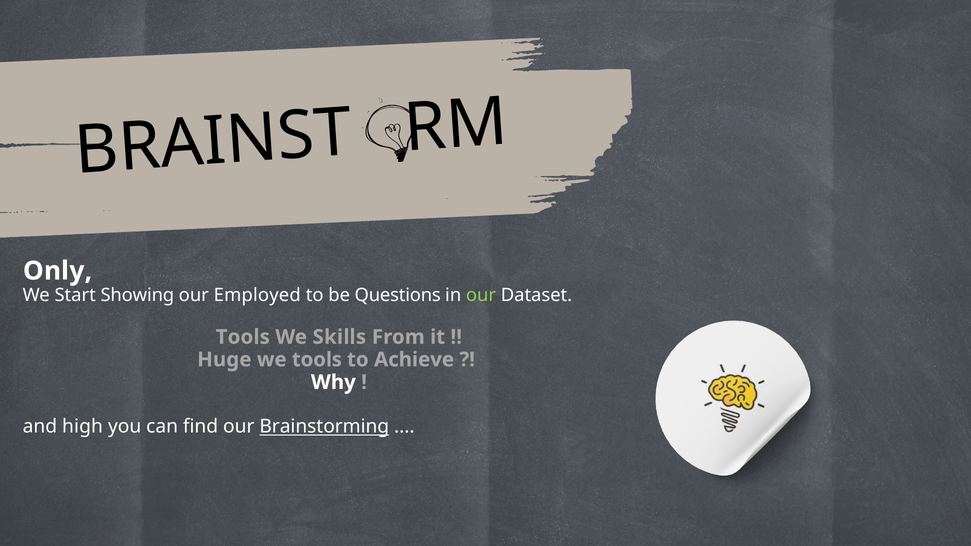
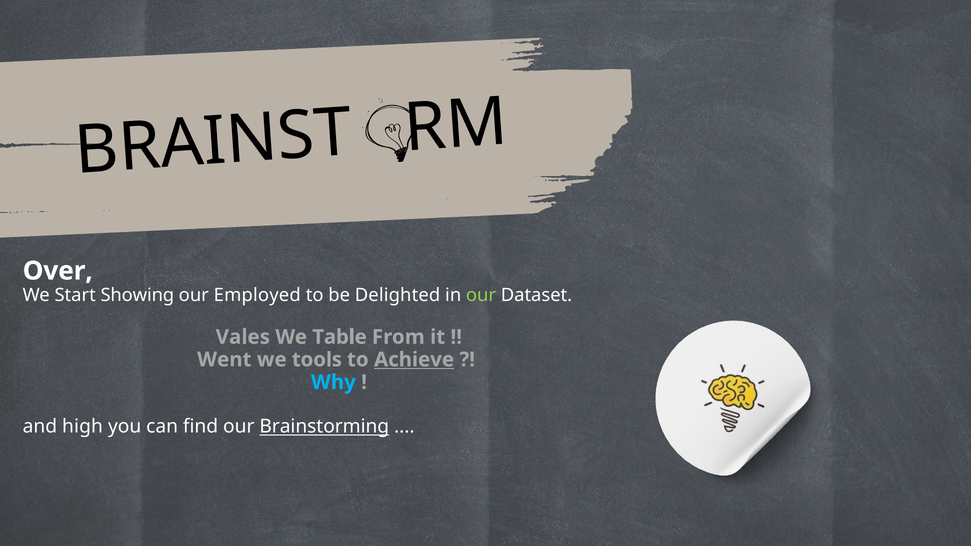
Only: Only -> Over
Questions: Questions -> Delighted
Tools at (243, 337): Tools -> Vales
Skills: Skills -> Table
Huge: Huge -> Went
Achieve underline: none -> present
Why colour: white -> light blue
